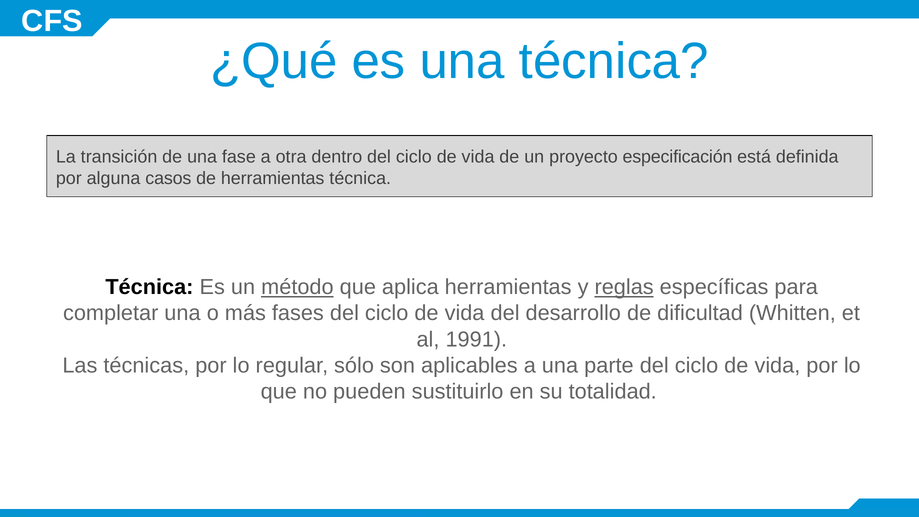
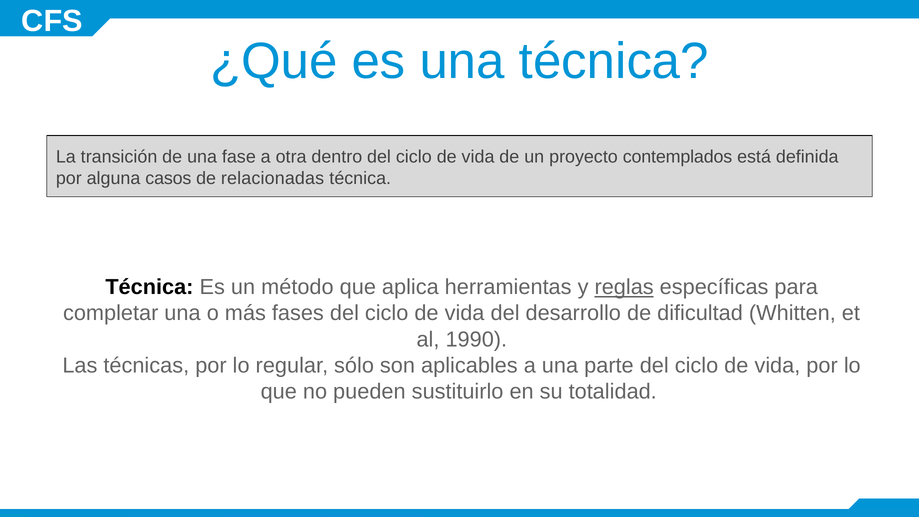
especificación: especificación -> contemplados
de herramientas: herramientas -> relacionadas
método underline: present -> none
1991: 1991 -> 1990
